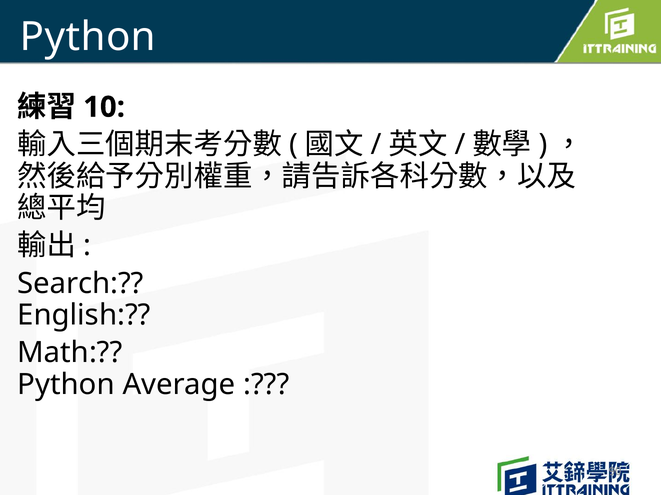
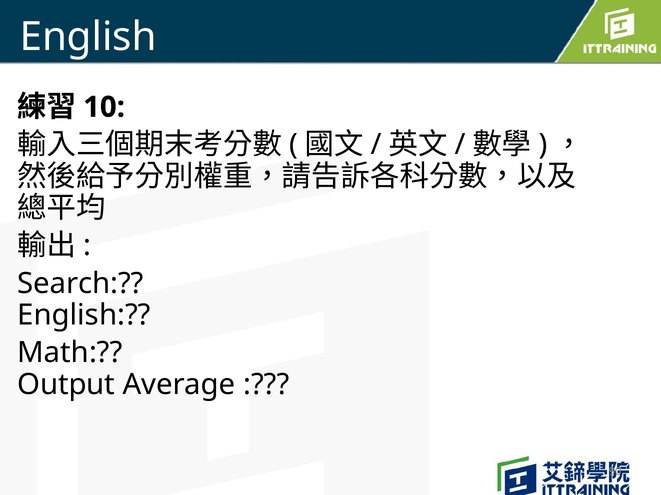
Python at (88, 37): Python -> English
Python at (66, 385): Python -> Output
